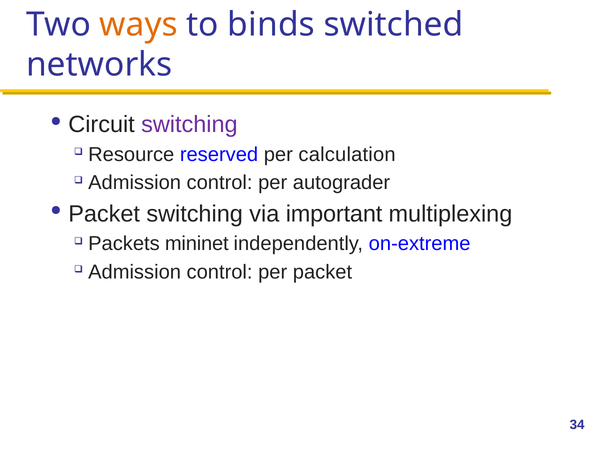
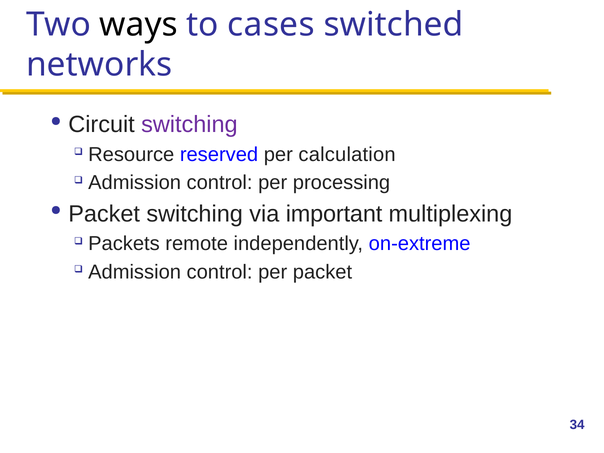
ways colour: orange -> black
binds: binds -> cases
autograder: autograder -> processing
mininet: mininet -> remote
